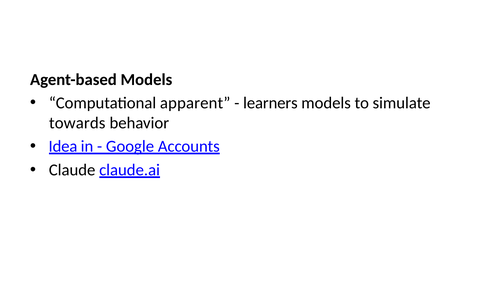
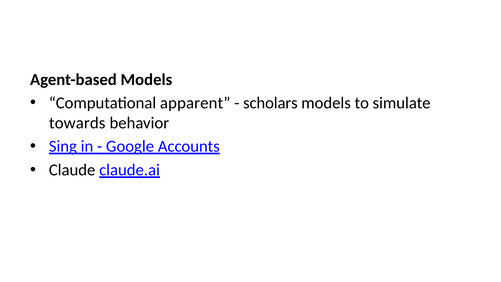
learners: learners -> scholars
Idea: Idea -> Sing
